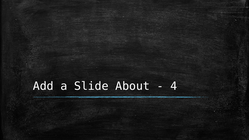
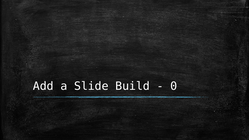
About: About -> Build
4: 4 -> 0
